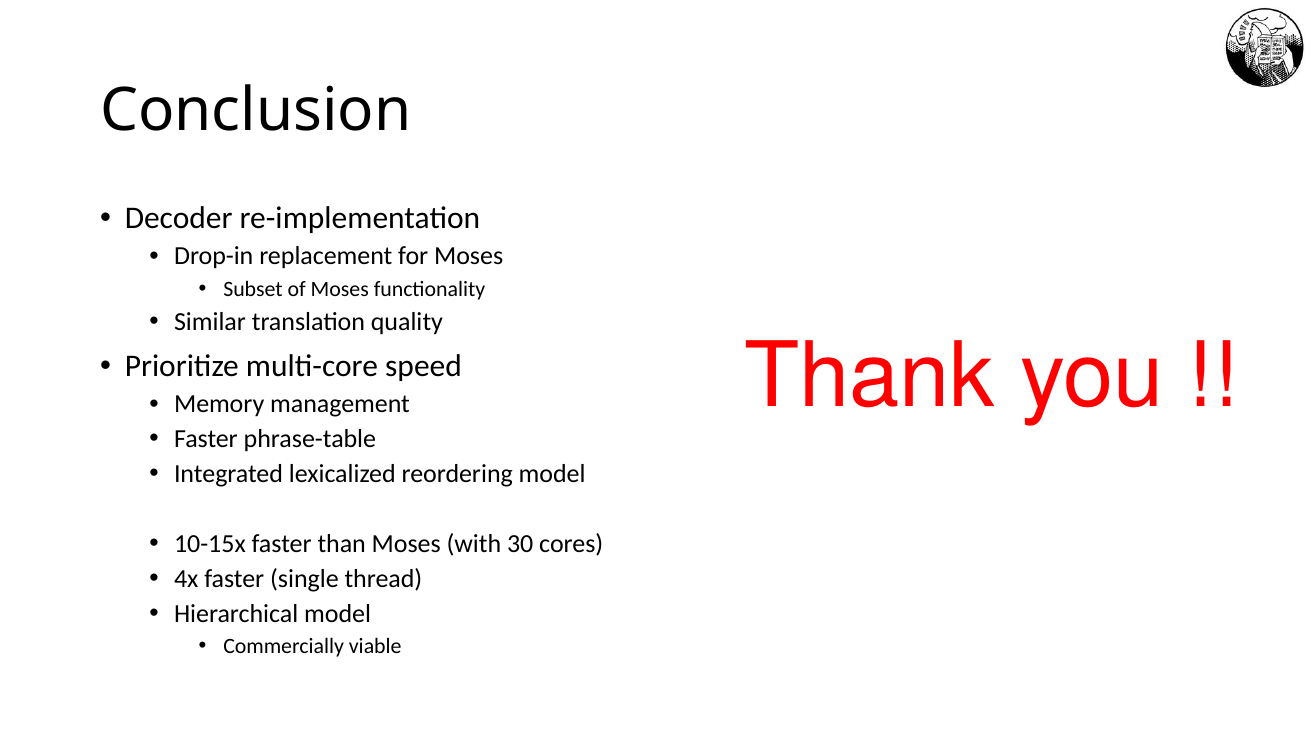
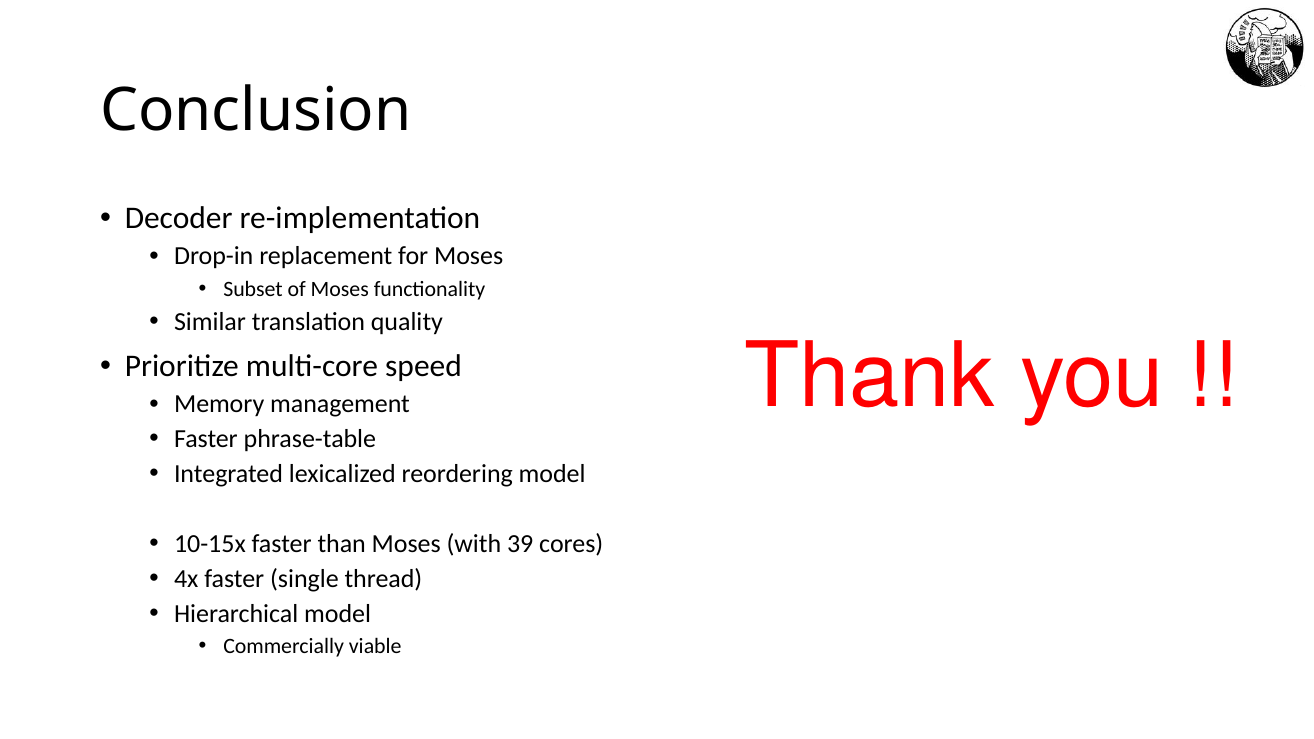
30: 30 -> 39
